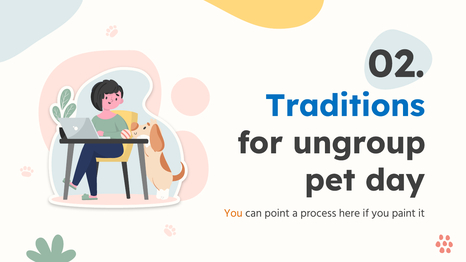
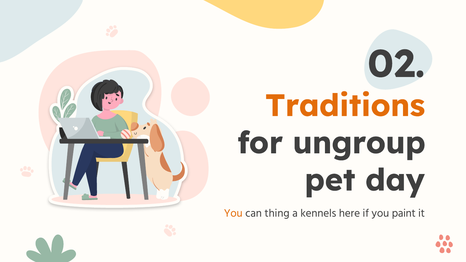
Traditions colour: blue -> orange
point: point -> thing
process: process -> kennels
